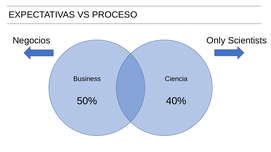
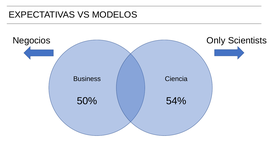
PROCESO: PROCESO -> MODELOS
40%: 40% -> 54%
